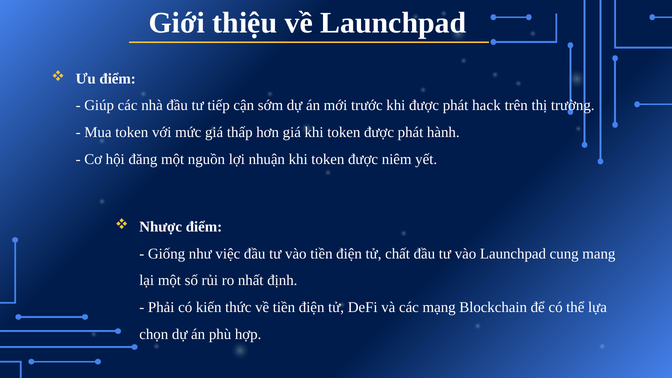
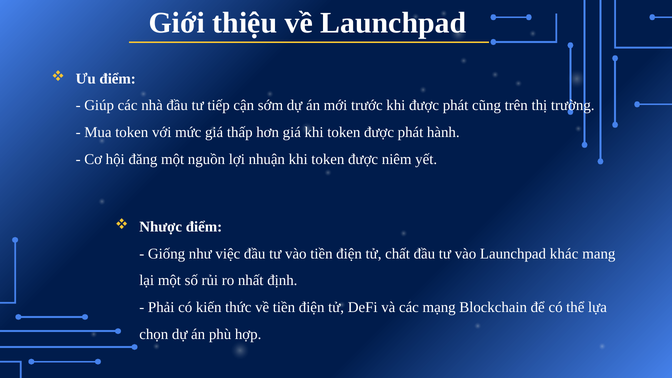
hack: hack -> cũng
cung: cung -> khác
